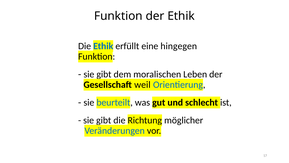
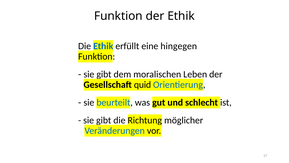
weil: weil -> quid
